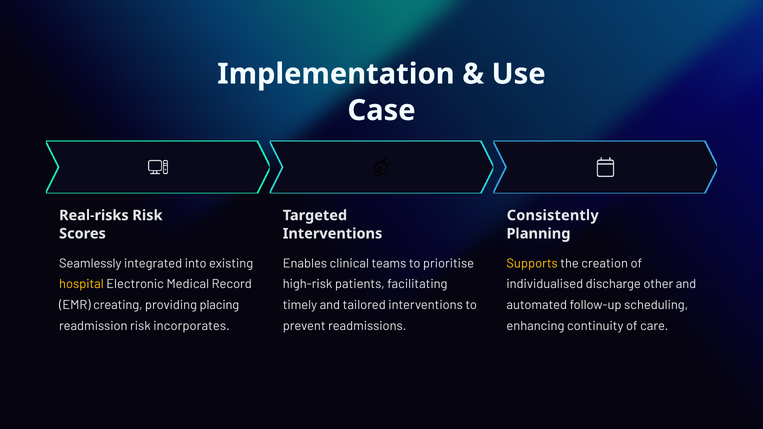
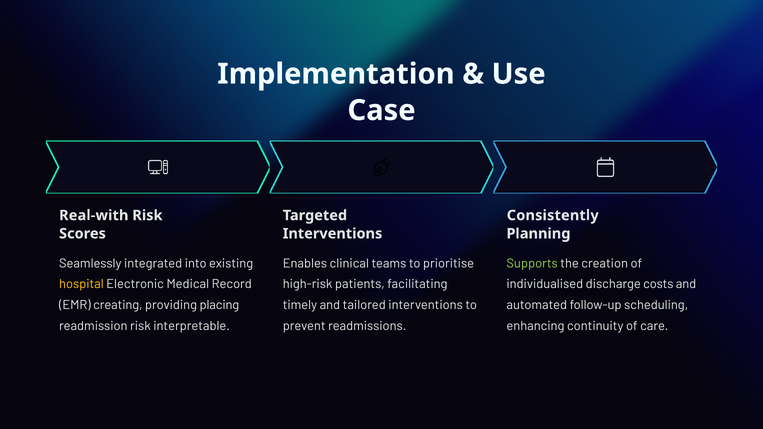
Real-risks: Real-risks -> Real-with
Supports colour: yellow -> light green
other: other -> costs
incorporates: incorporates -> interpretable
